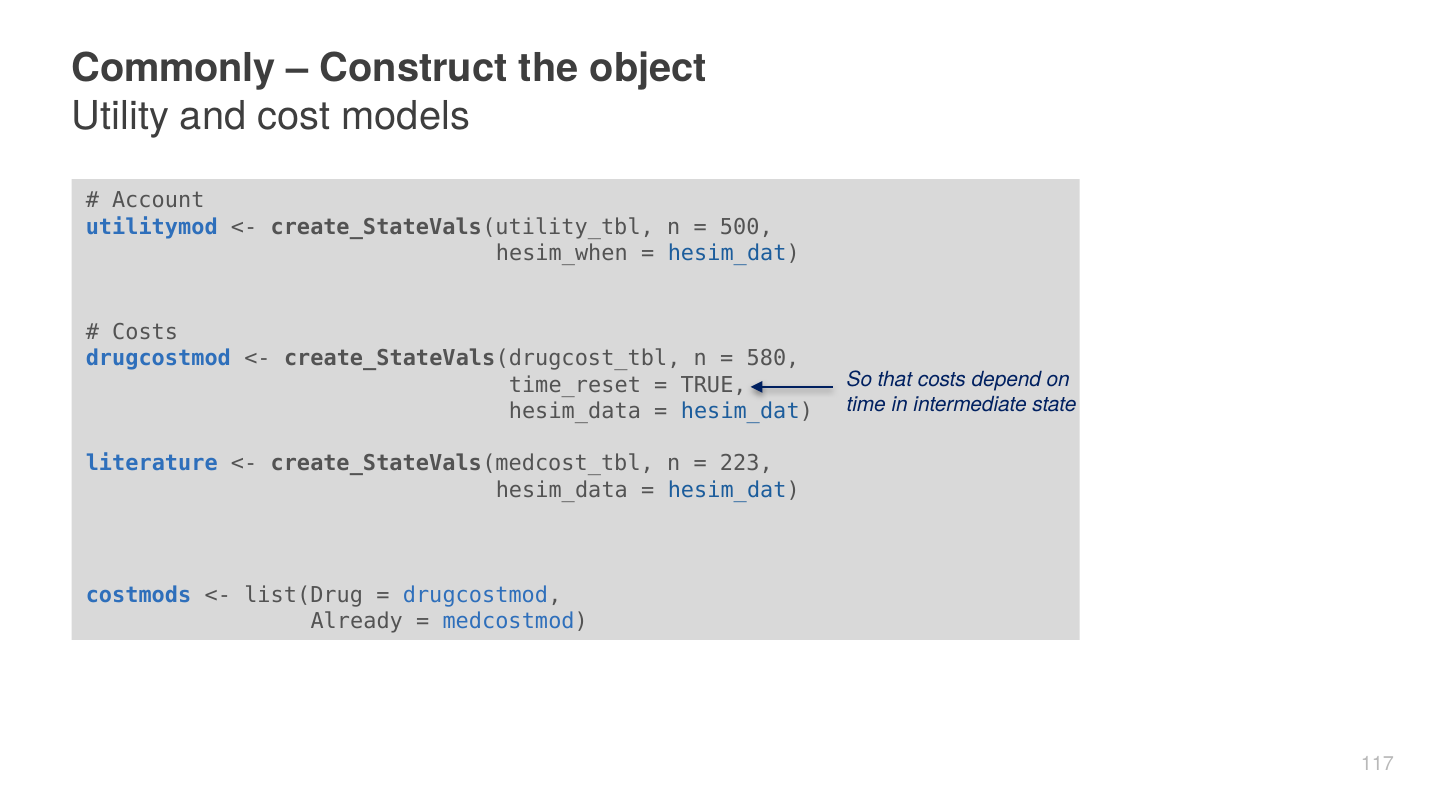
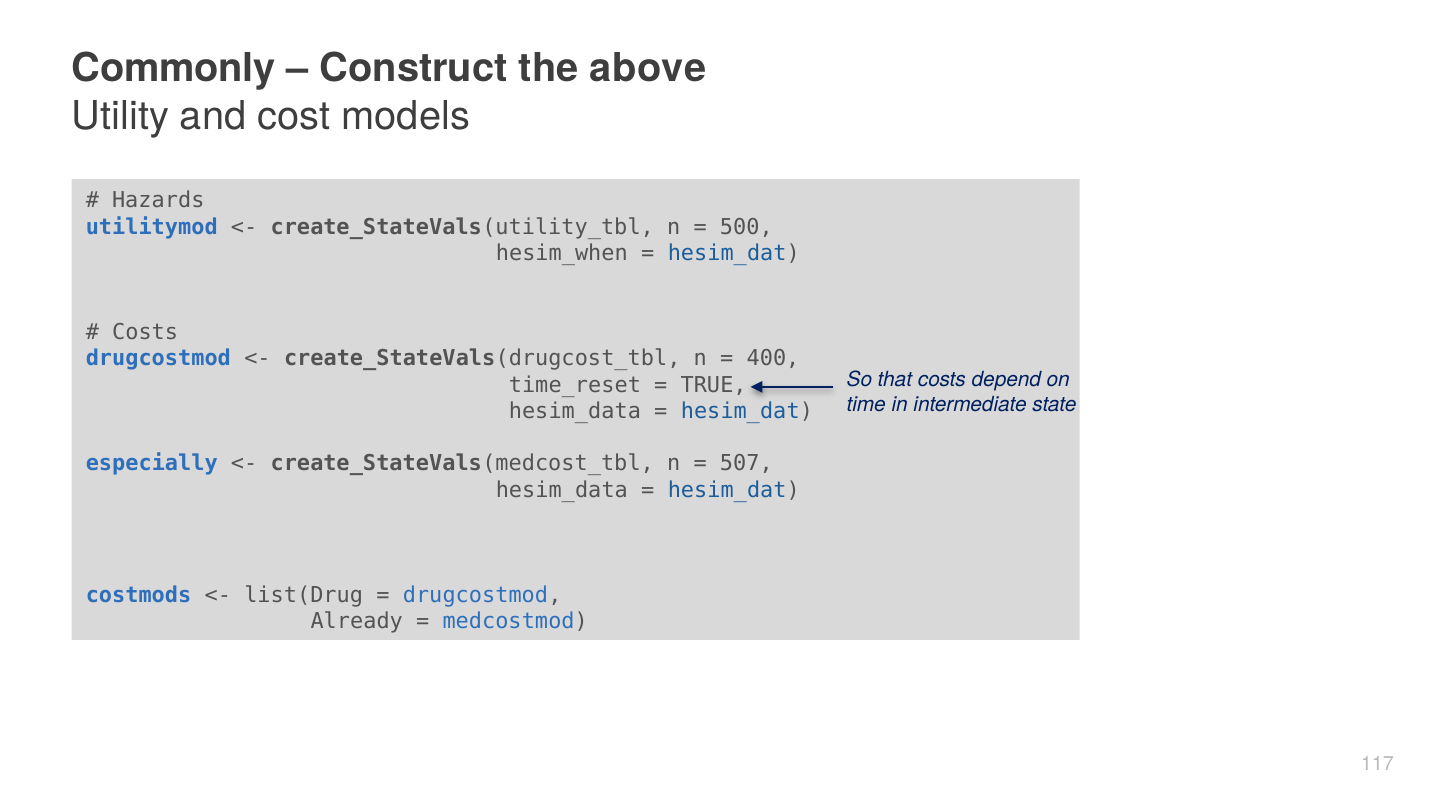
object: object -> above
Account: Account -> Hazards
580: 580 -> 400
literature: literature -> especially
223: 223 -> 507
